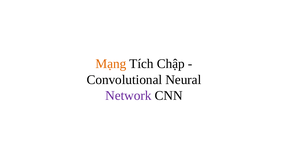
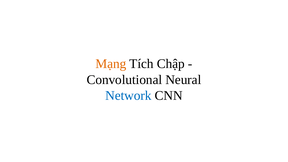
Network colour: purple -> blue
